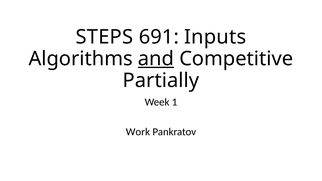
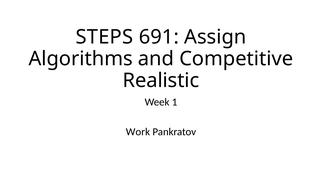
Inputs: Inputs -> Assign
and underline: present -> none
Partially: Partially -> Realistic
